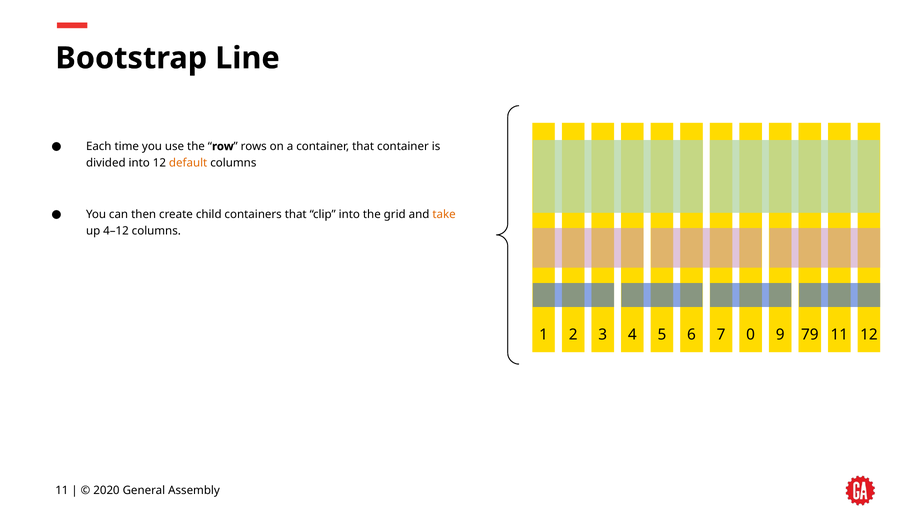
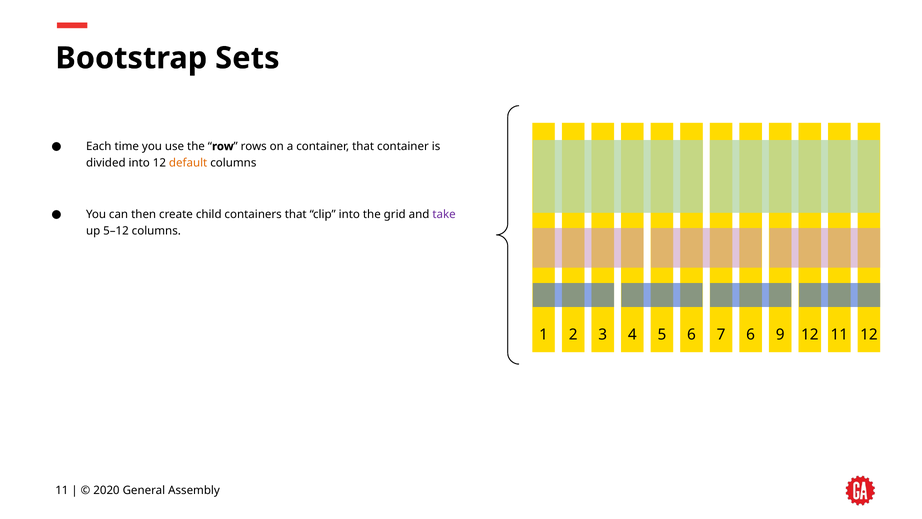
Line: Line -> Sets
take colour: orange -> purple
4–12: 4–12 -> 5–12
7 0: 0 -> 6
9 79: 79 -> 12
